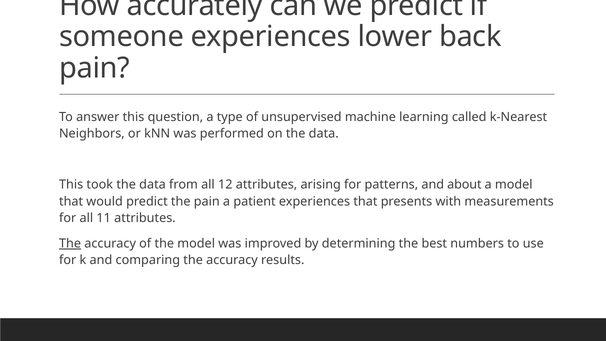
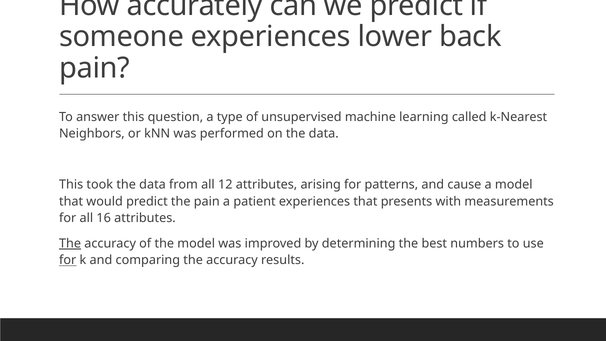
about: about -> cause
11: 11 -> 16
for at (68, 260) underline: none -> present
